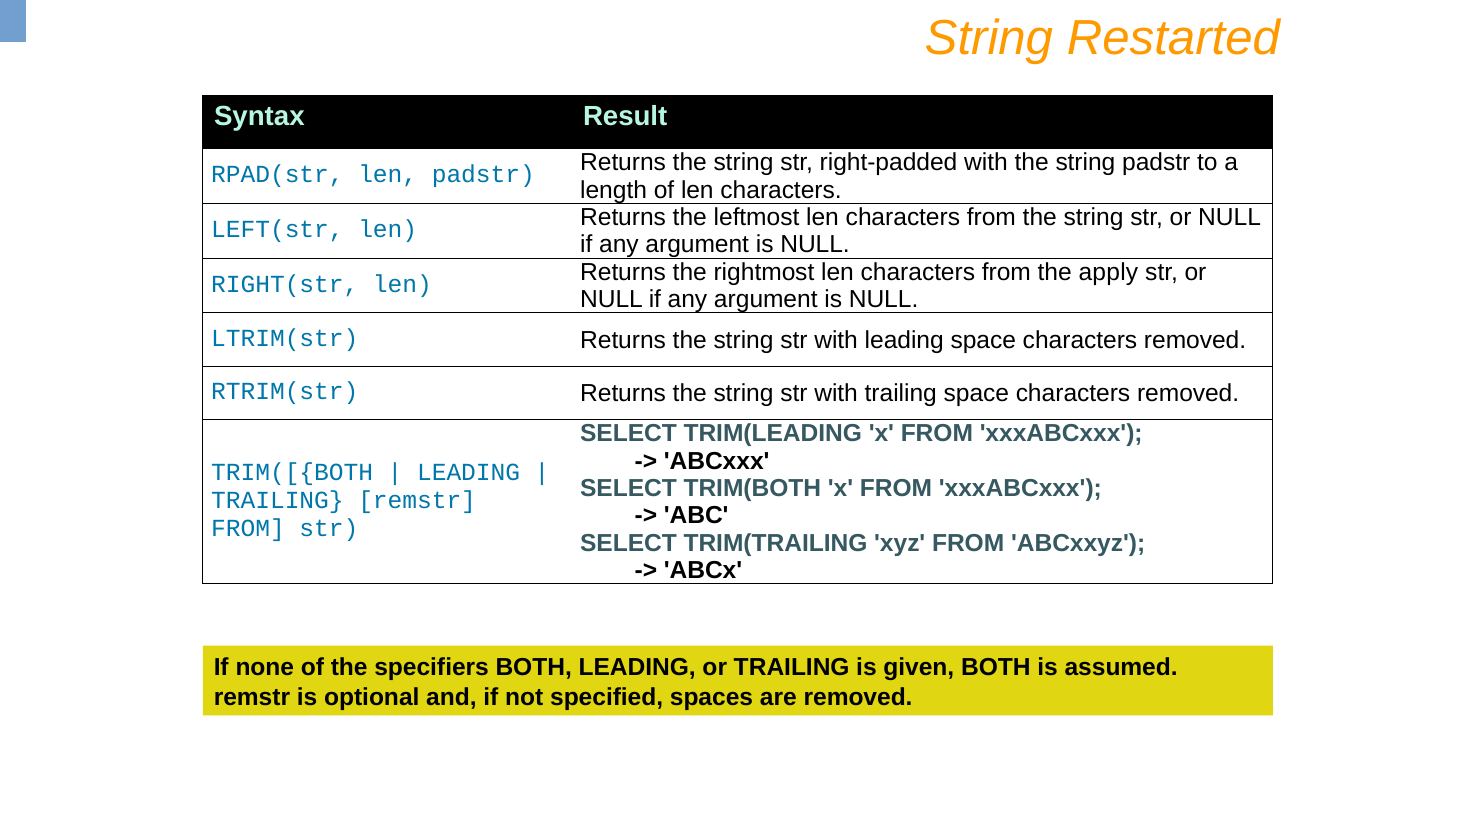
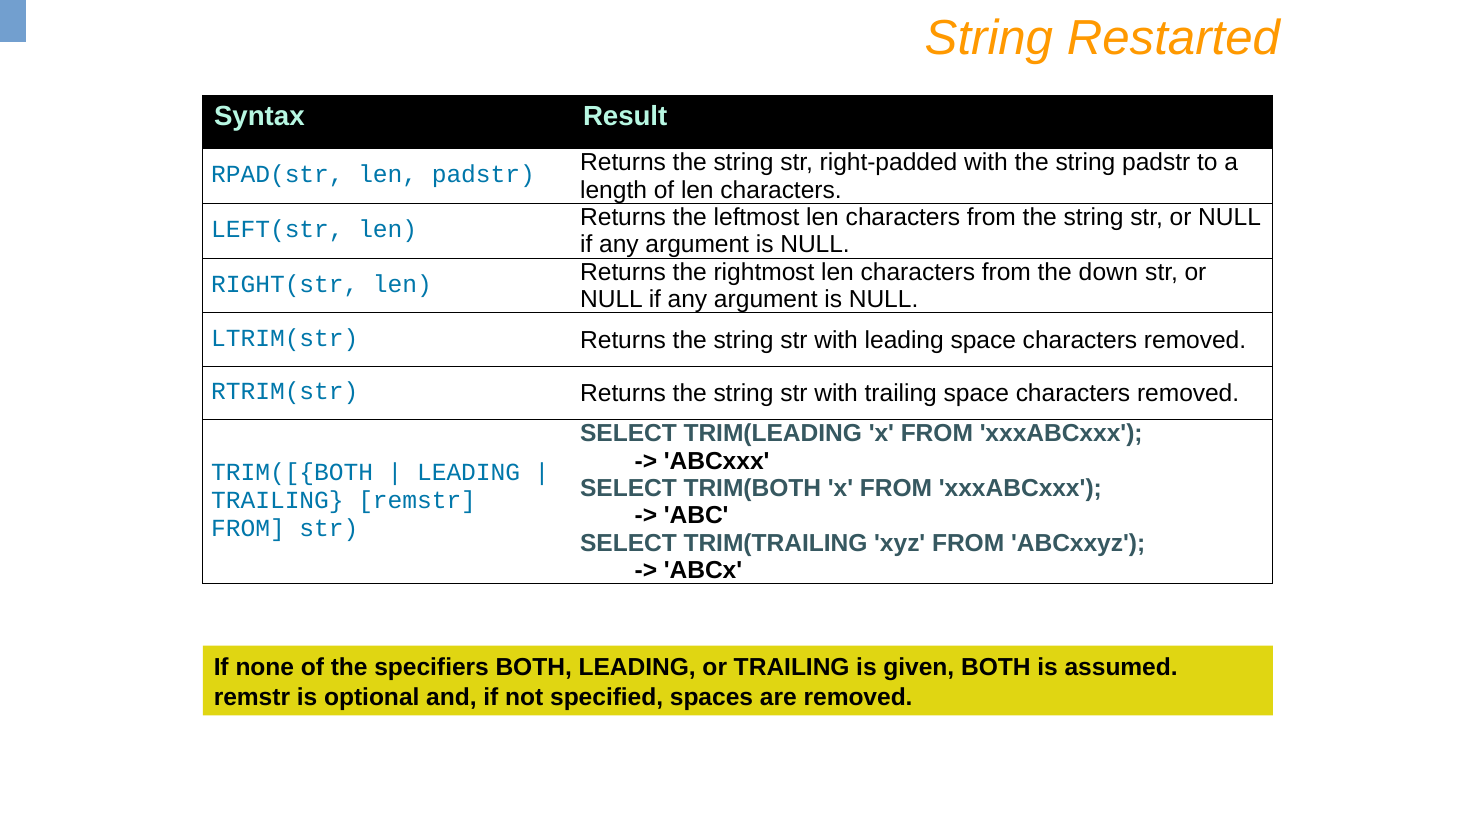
apply: apply -> down
